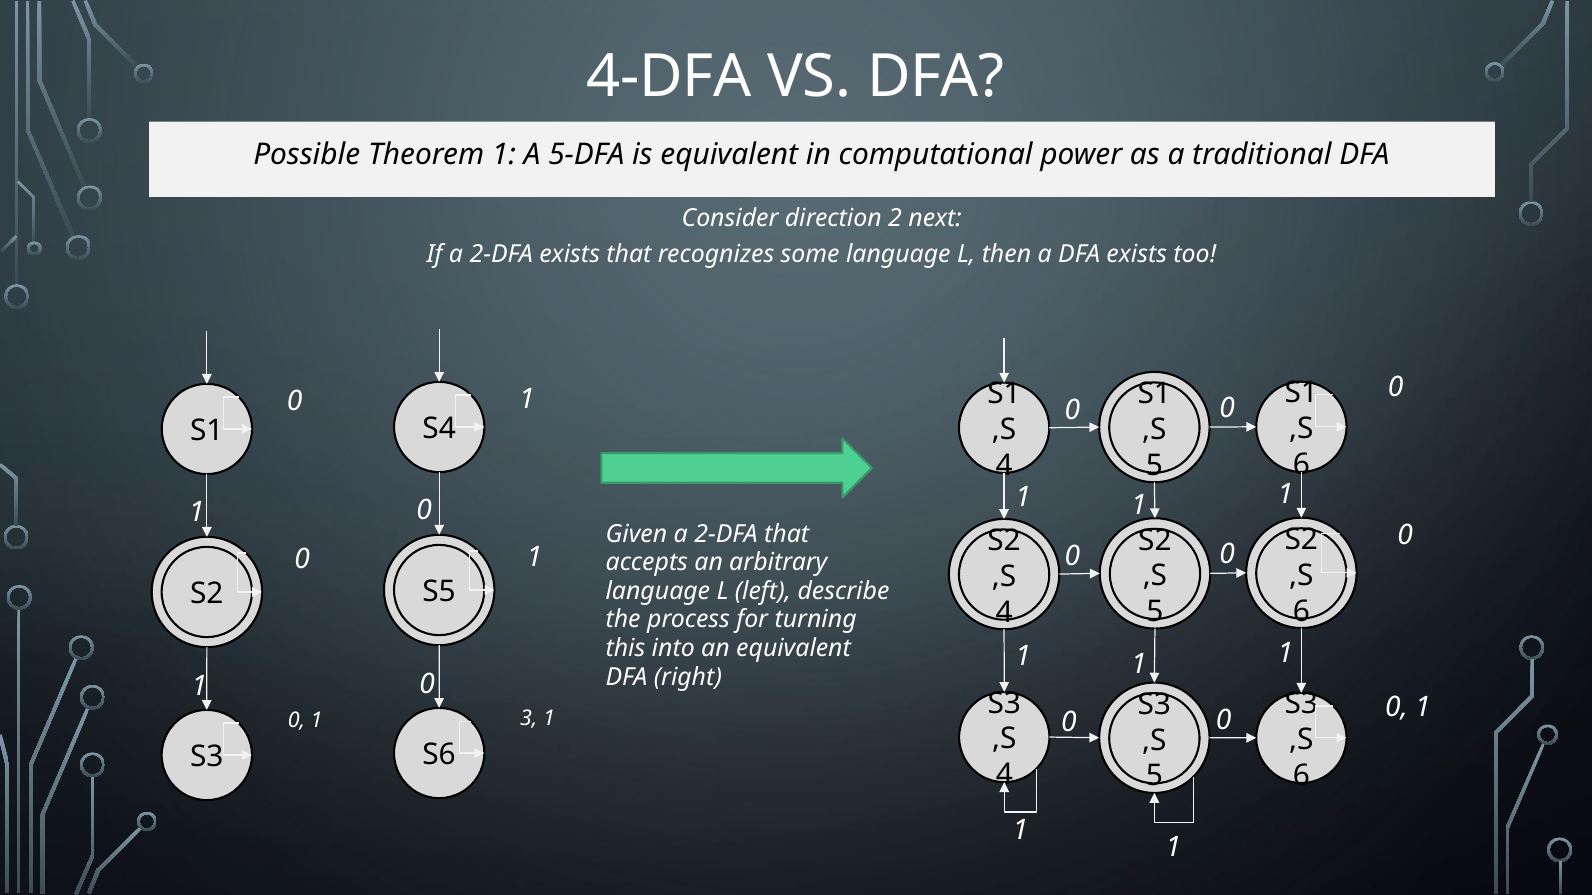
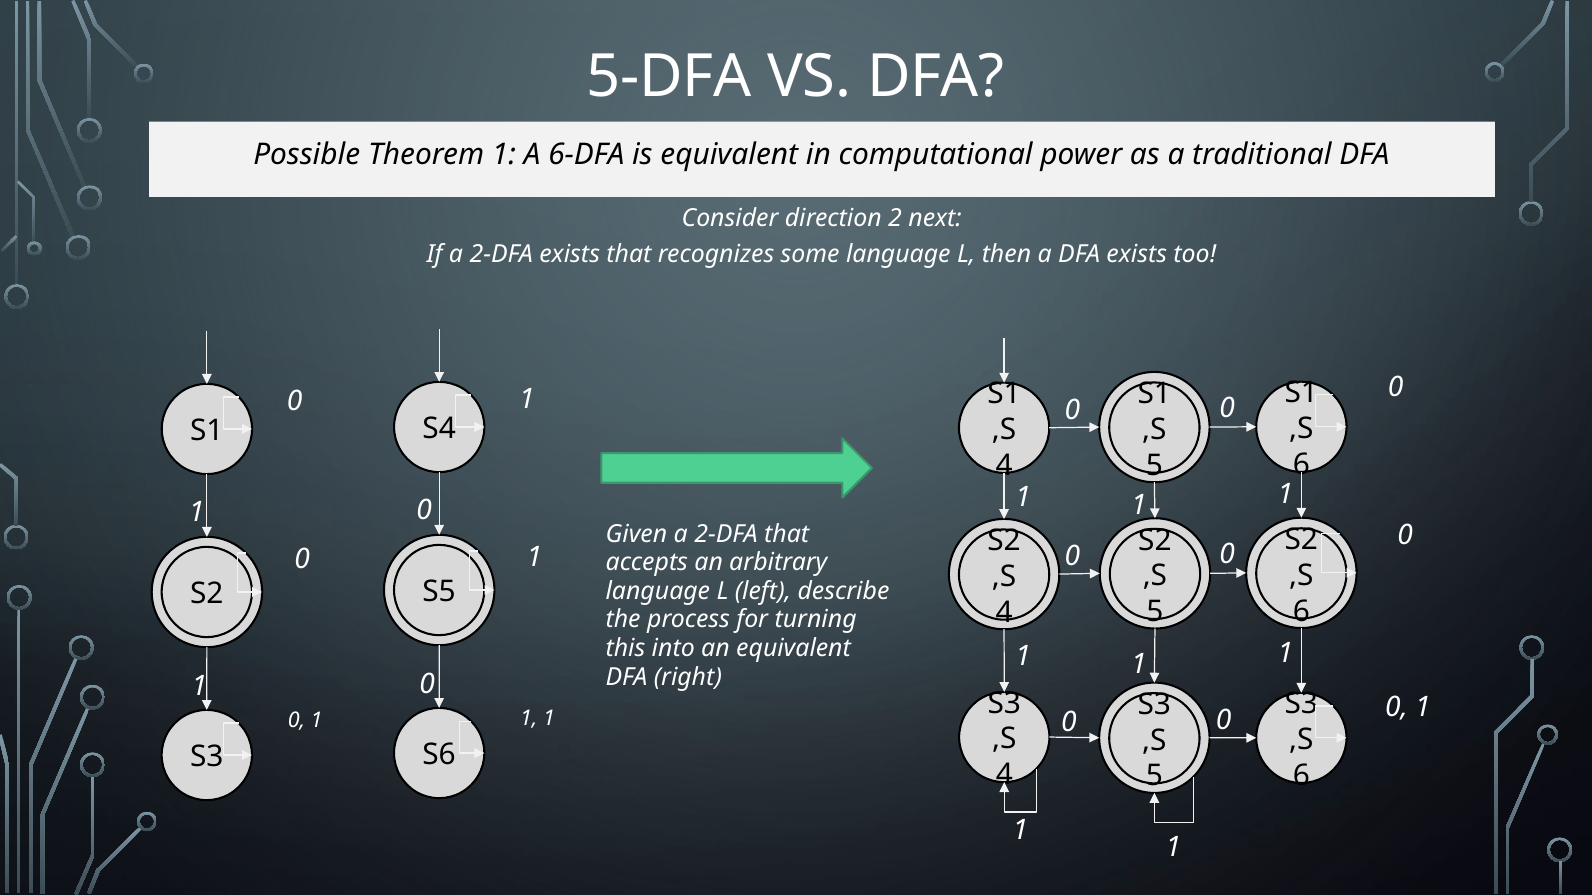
4-DFA: 4-DFA -> 5-DFA
5-DFA: 5-DFA -> 6-DFA
3 at (529, 719): 3 -> 1
